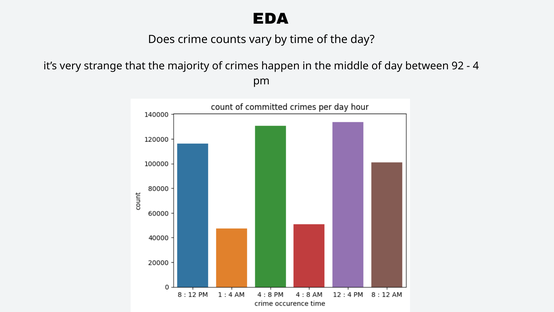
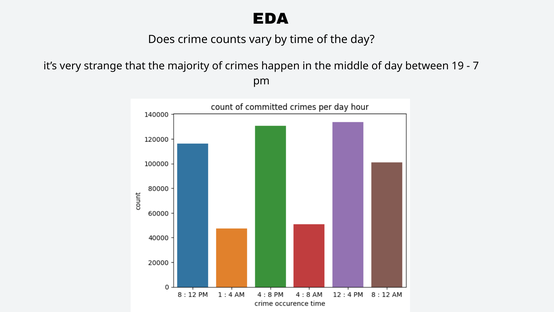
92: 92 -> 19
4: 4 -> 7
